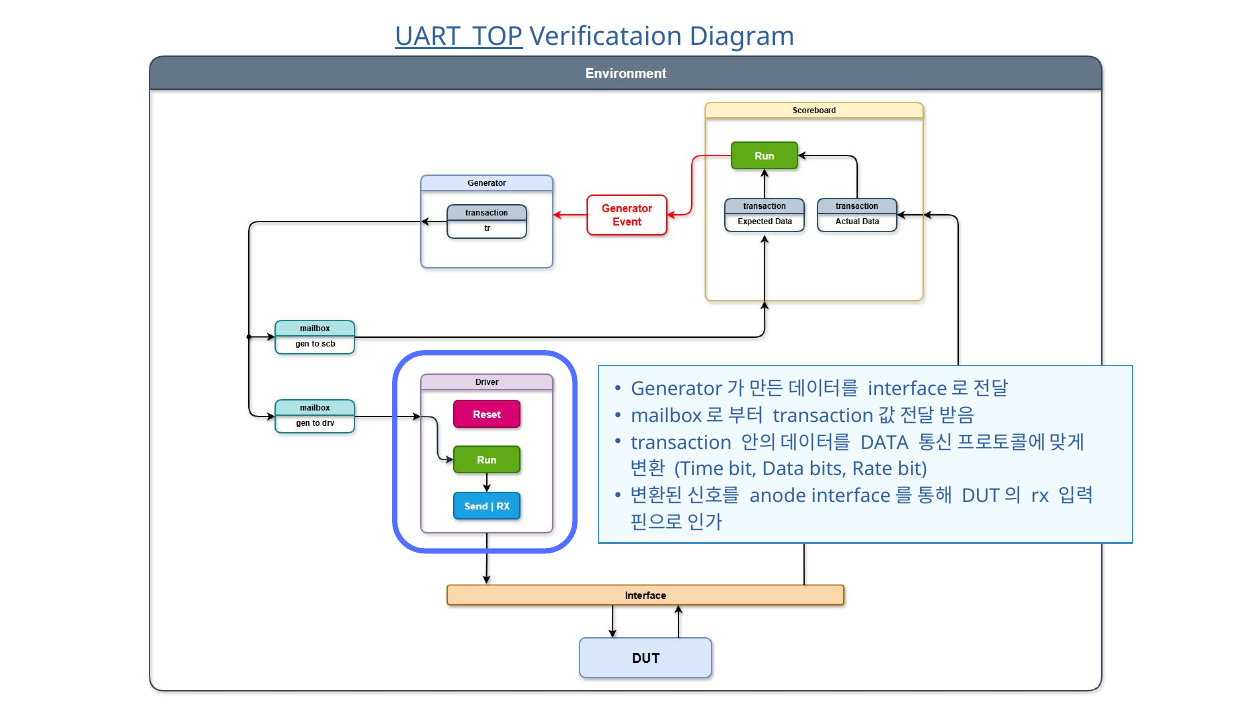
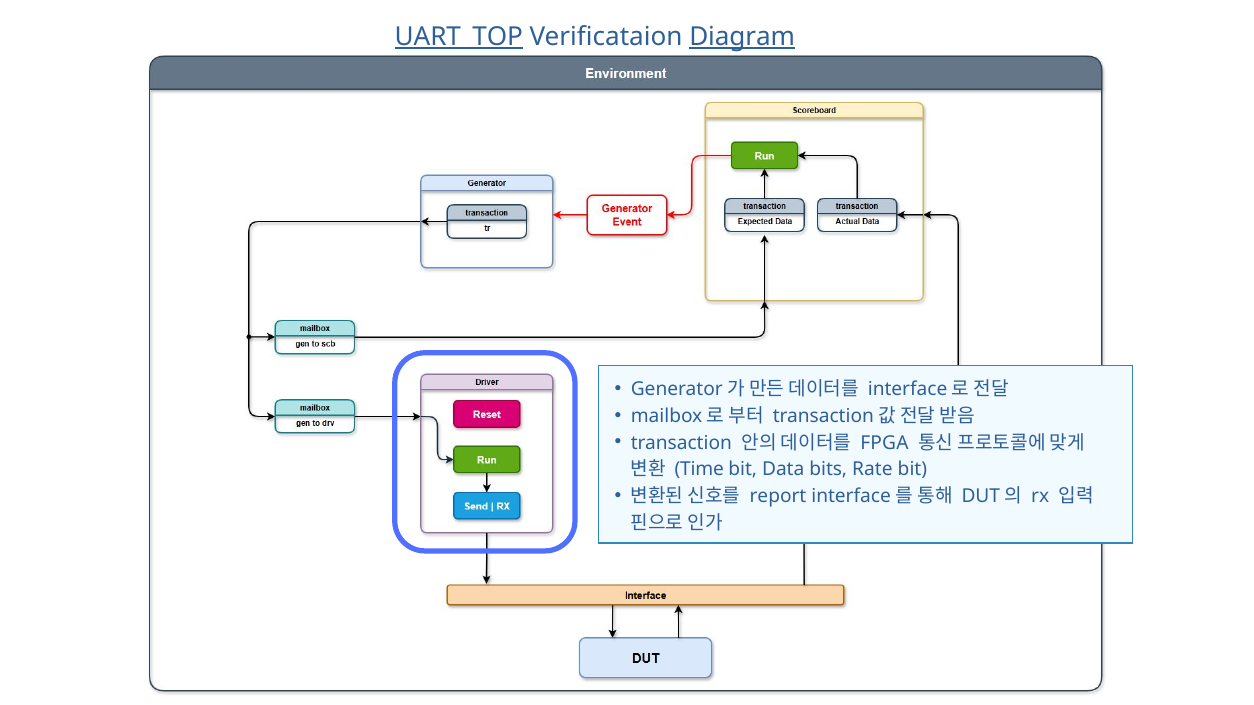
Diagram underline: none -> present
DATA at (885, 443): DATA -> FPGA
anode: anode -> report
